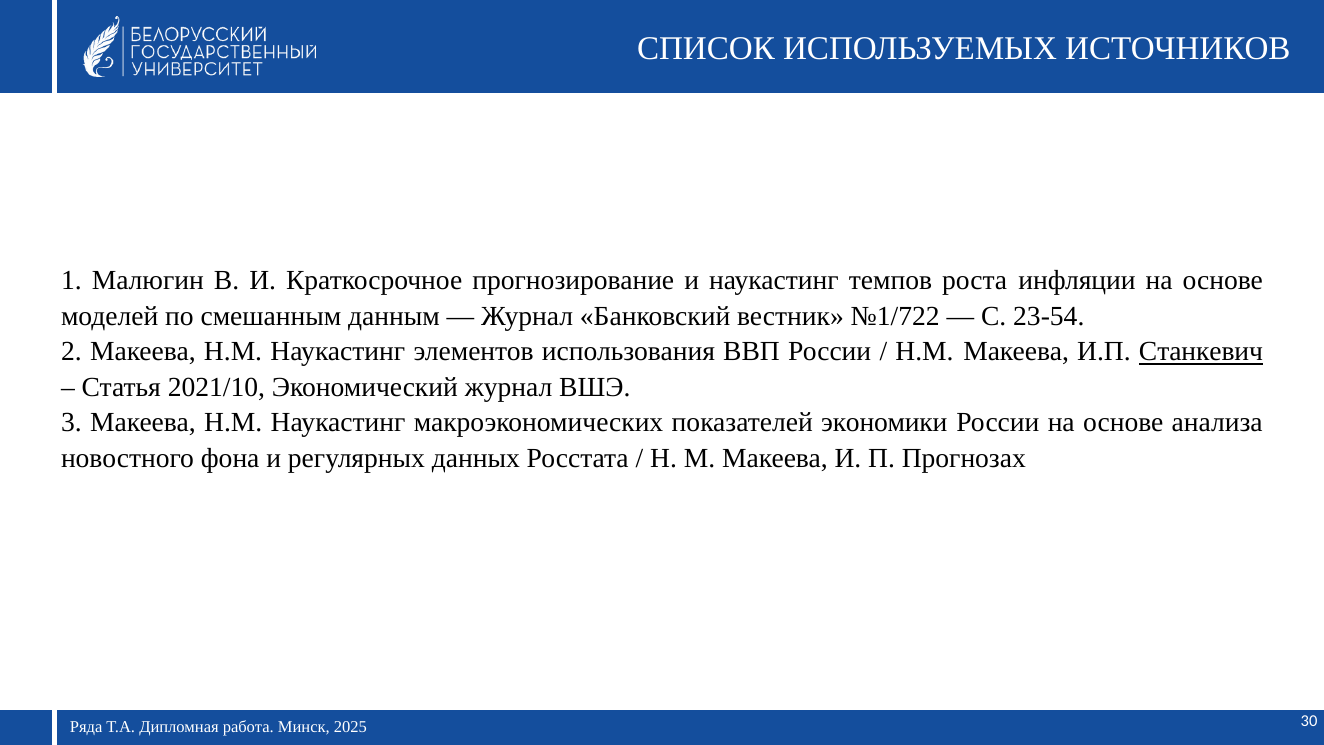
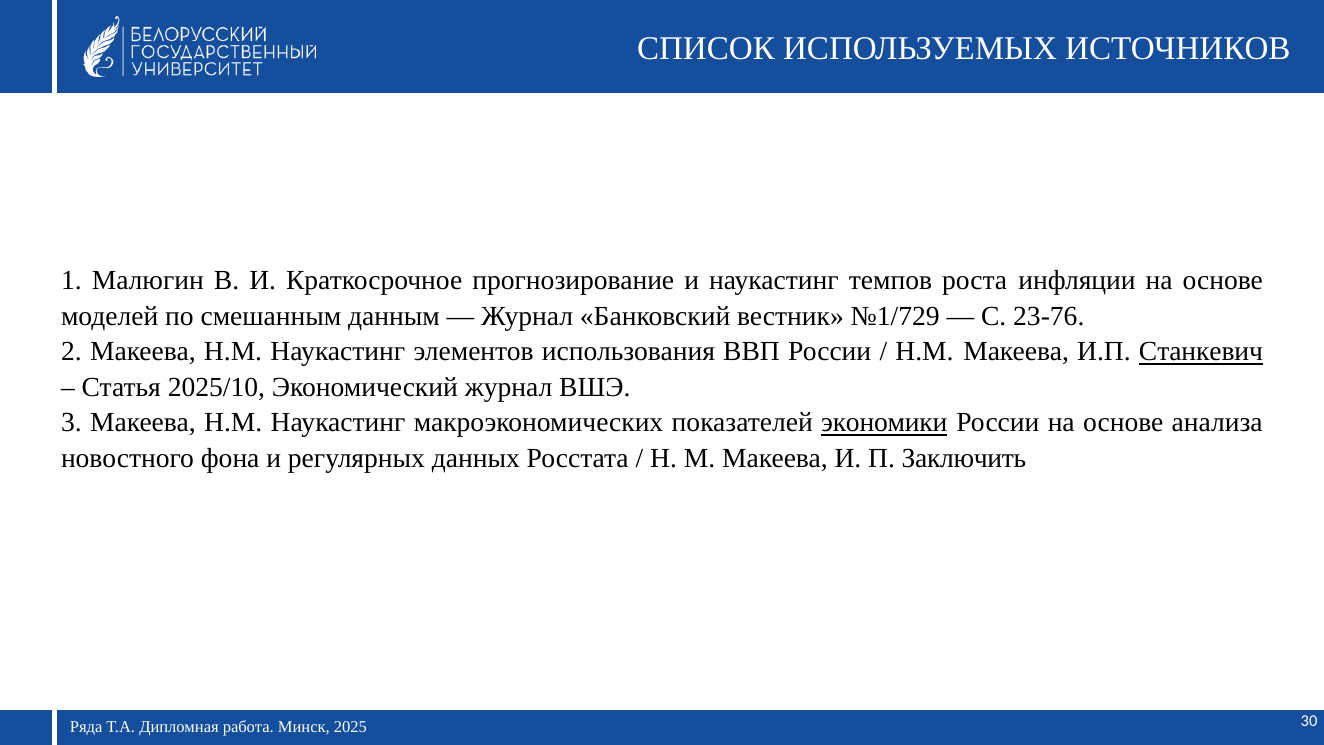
№1/722: №1/722 -> №1/729
23-54: 23-54 -> 23-76
2021/10: 2021/10 -> 2025/10
экономики underline: none -> present
Прогнозах: Прогнозах -> Заключить
